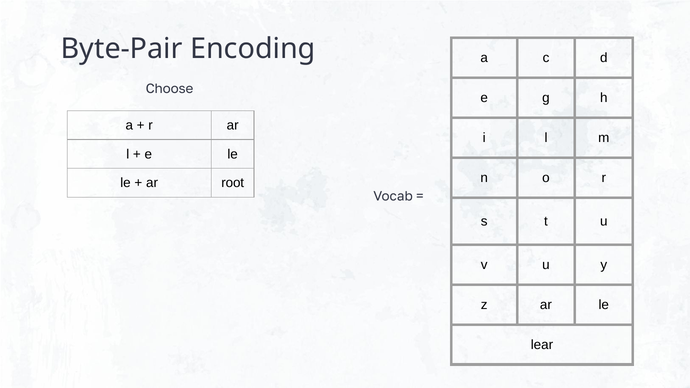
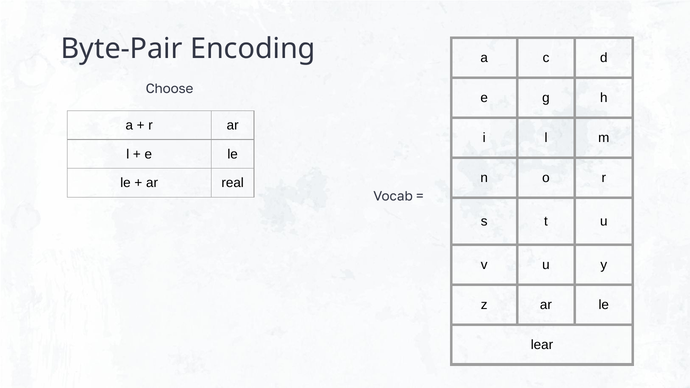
root: root -> real
